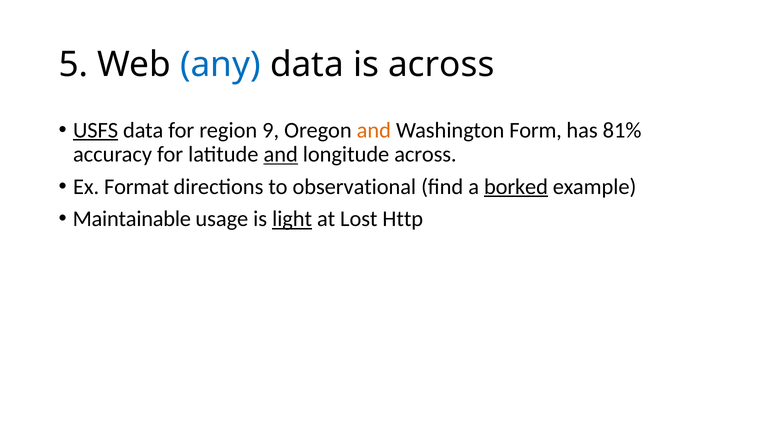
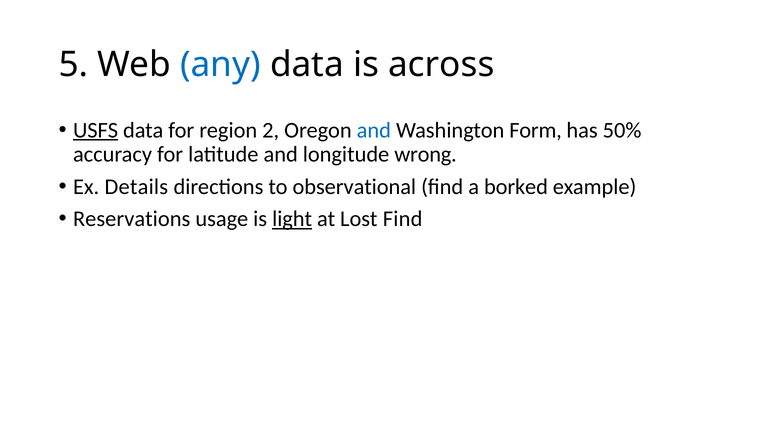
9: 9 -> 2
and at (374, 130) colour: orange -> blue
81%: 81% -> 50%
and at (281, 154) underline: present -> none
longitude across: across -> wrong
Format: Format -> Details
borked underline: present -> none
Maintainable: Maintainable -> Reservations
Lost Http: Http -> Find
